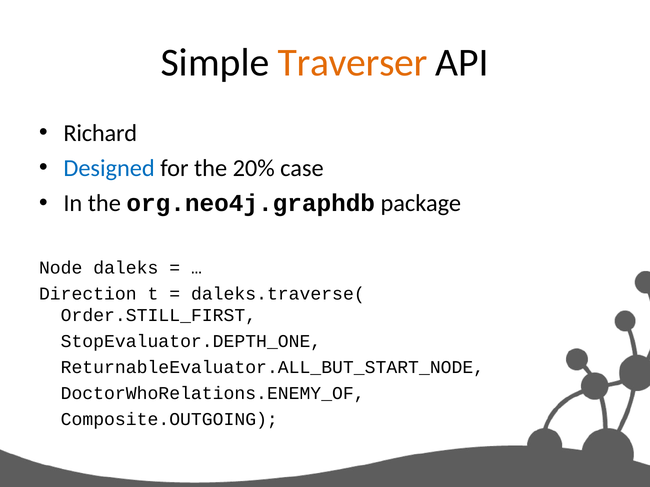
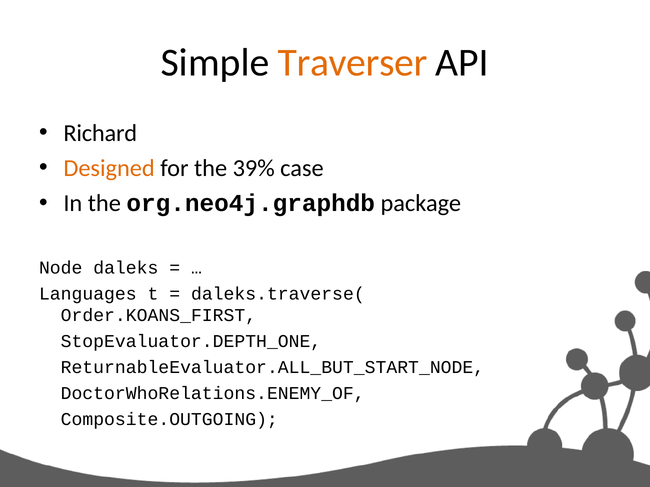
Designed colour: blue -> orange
20%: 20% -> 39%
Direction: Direction -> Languages
Order.STILL_FIRST: Order.STILL_FIRST -> Order.KOANS_FIRST
